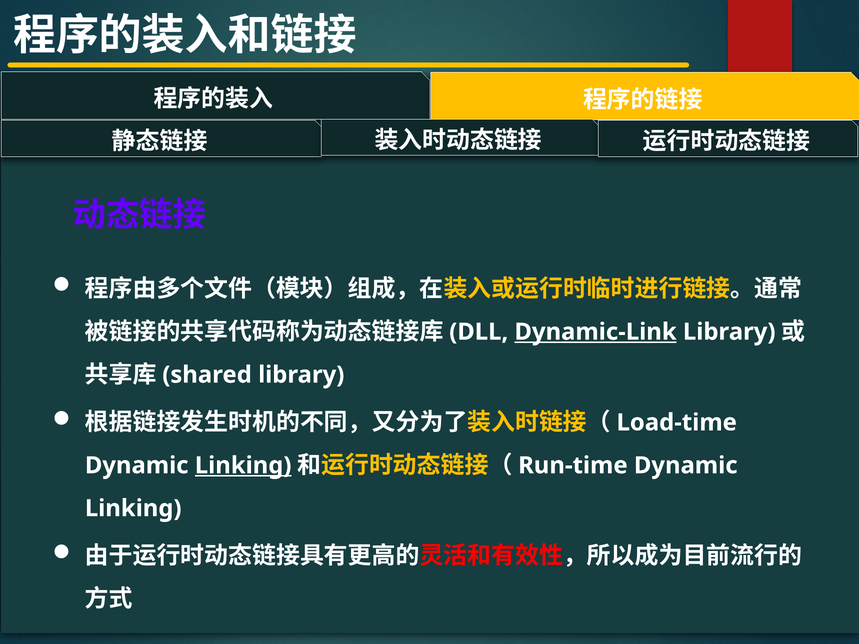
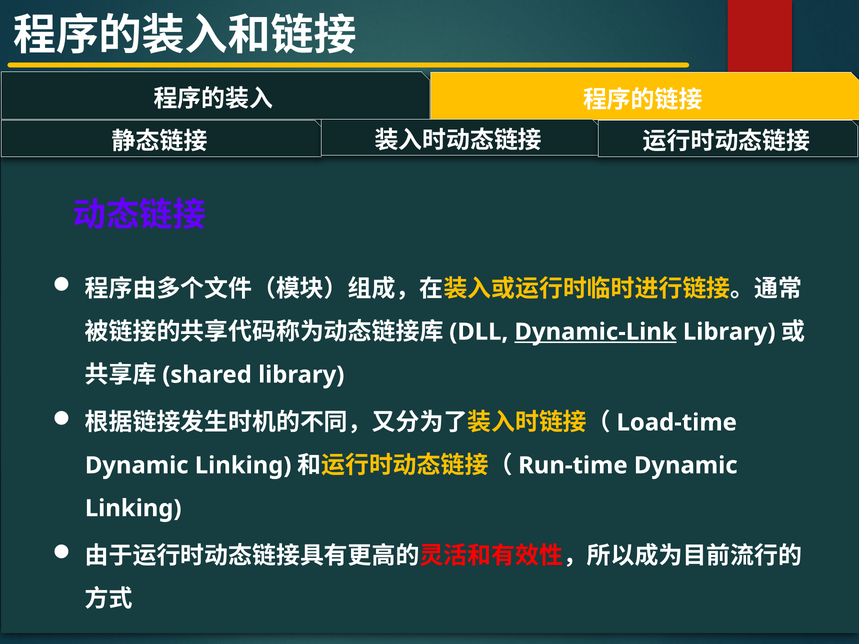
Linking at (243, 466) underline: present -> none
